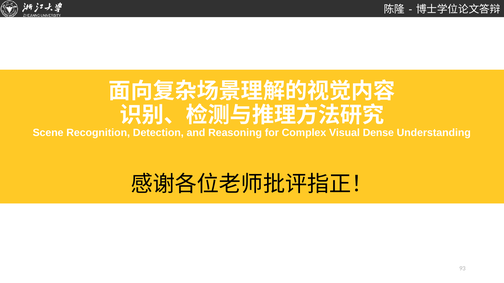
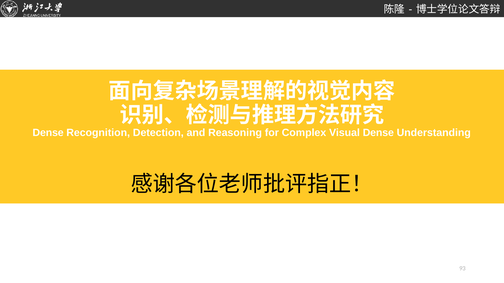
Scene at (48, 133): Scene -> Dense
